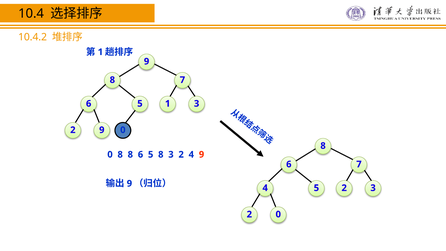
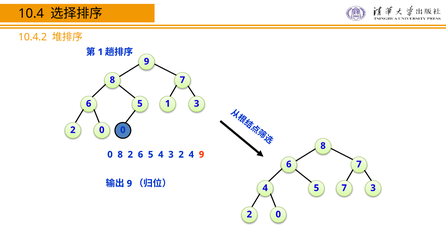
9 at (102, 130): 9 -> 0
8 8: 8 -> 2
5 8: 8 -> 4
5 2: 2 -> 7
